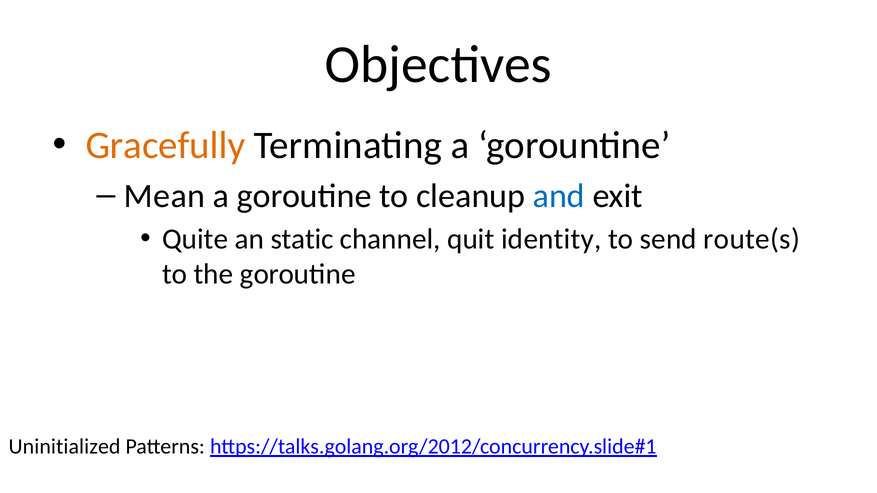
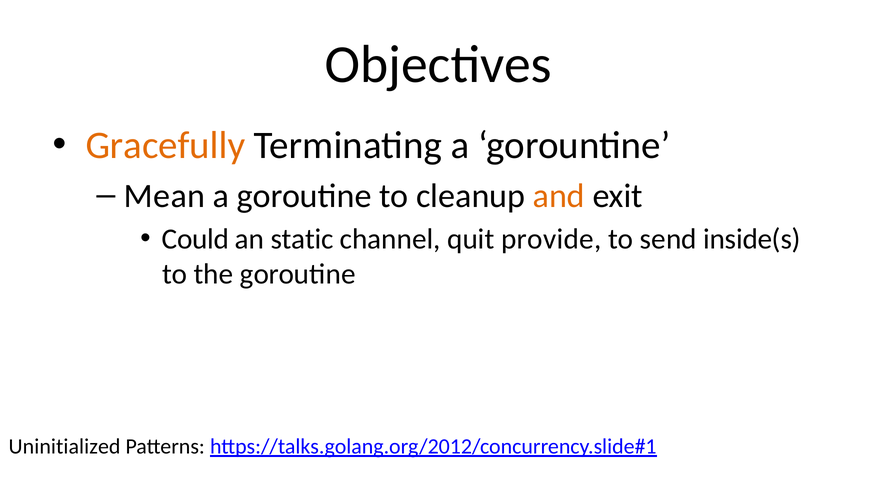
and colour: blue -> orange
Quite: Quite -> Could
identity: identity -> provide
route(s: route(s -> inside(s
